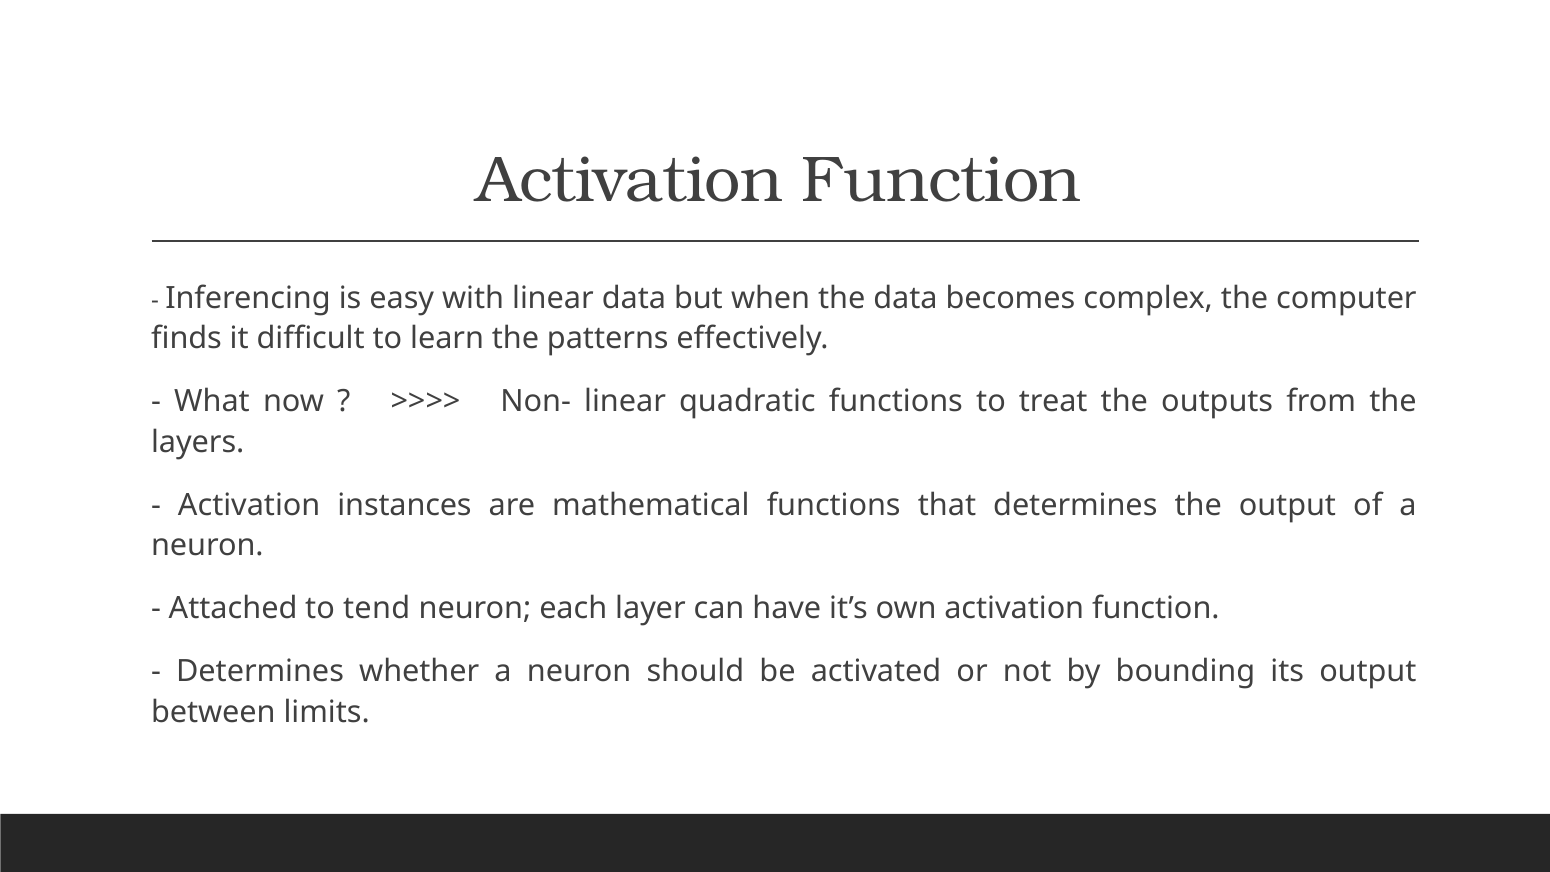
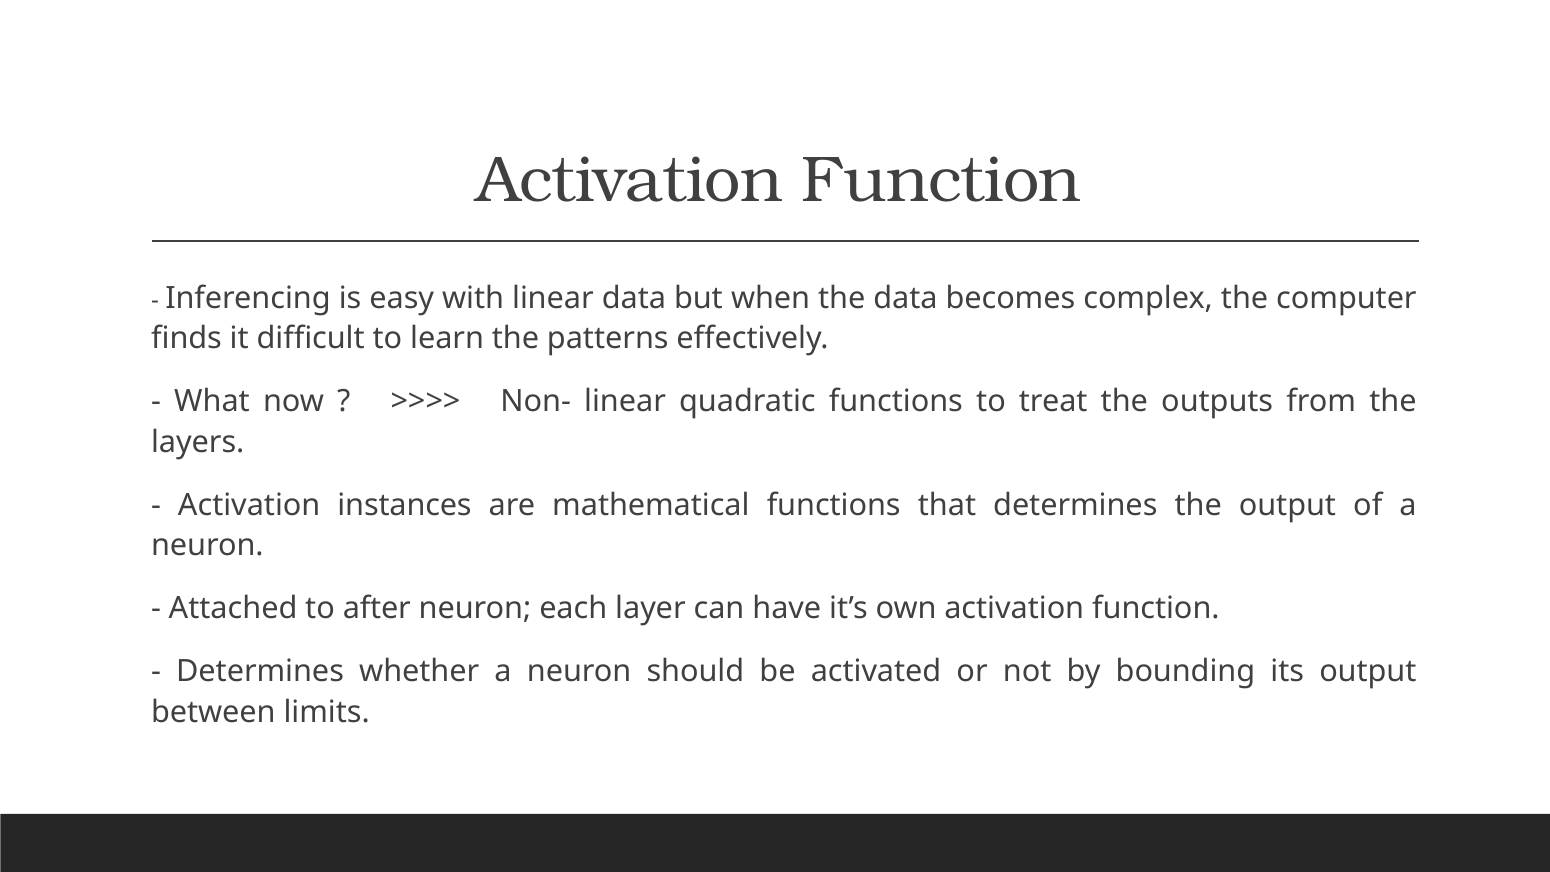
tend: tend -> after
